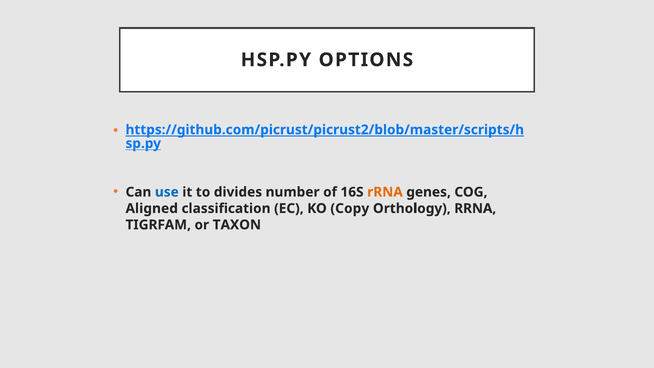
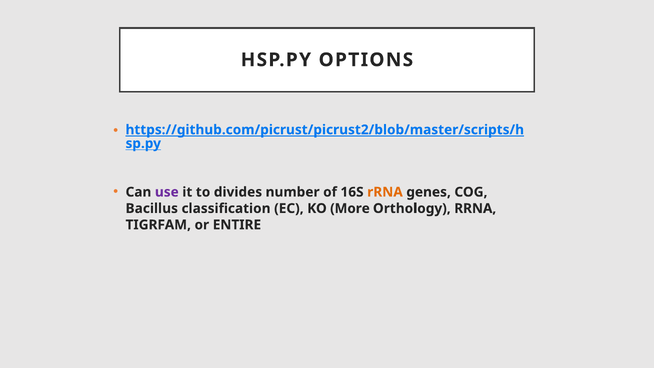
use colour: blue -> purple
Aligned: Aligned -> Bacillus
Copy: Copy -> More
TAXON: TAXON -> ENTIRE
